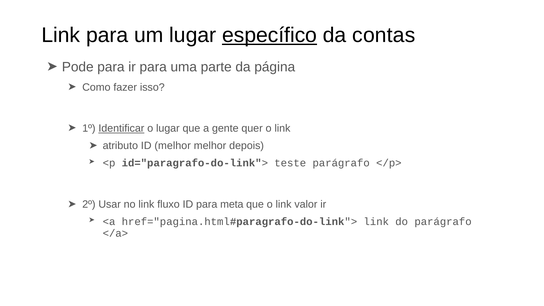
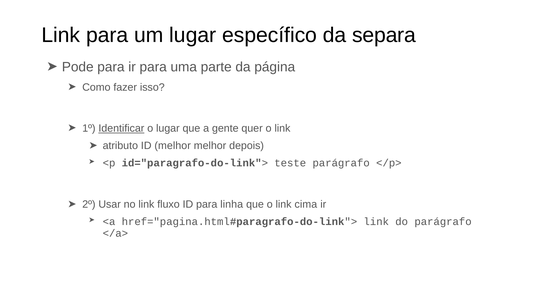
específico underline: present -> none
contas: contas -> separa
meta: meta -> linha
valor: valor -> cima
